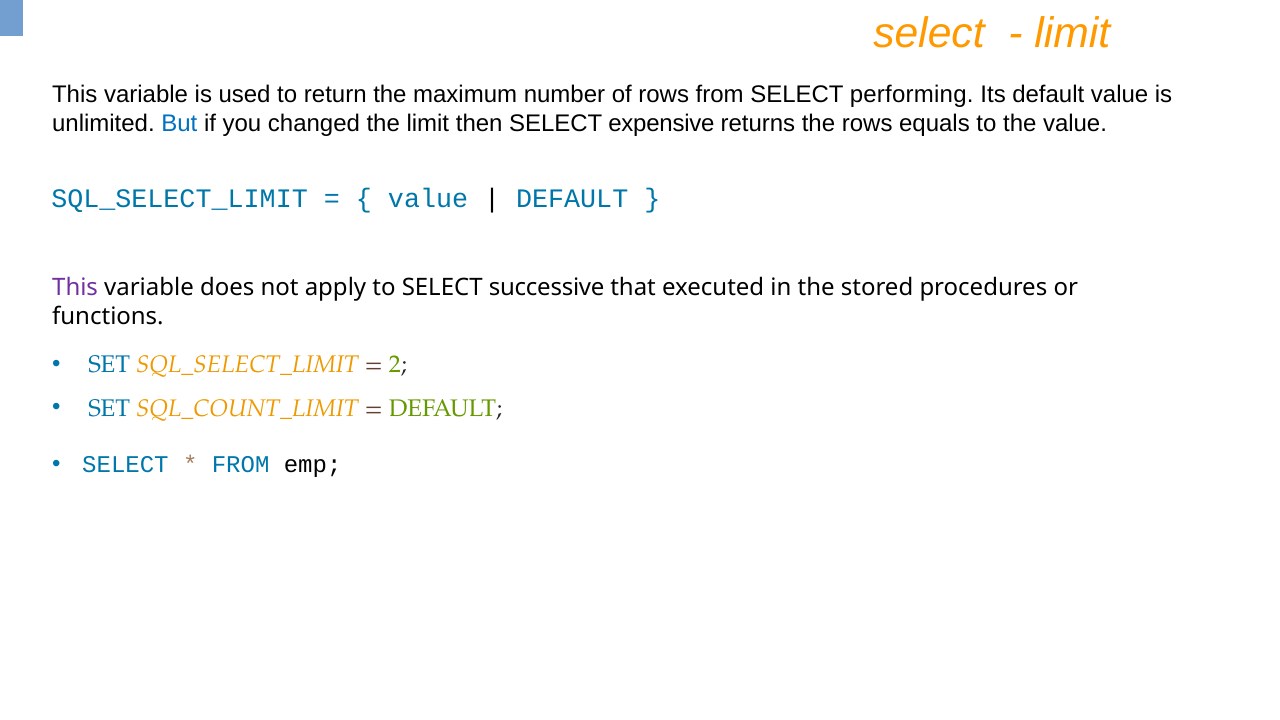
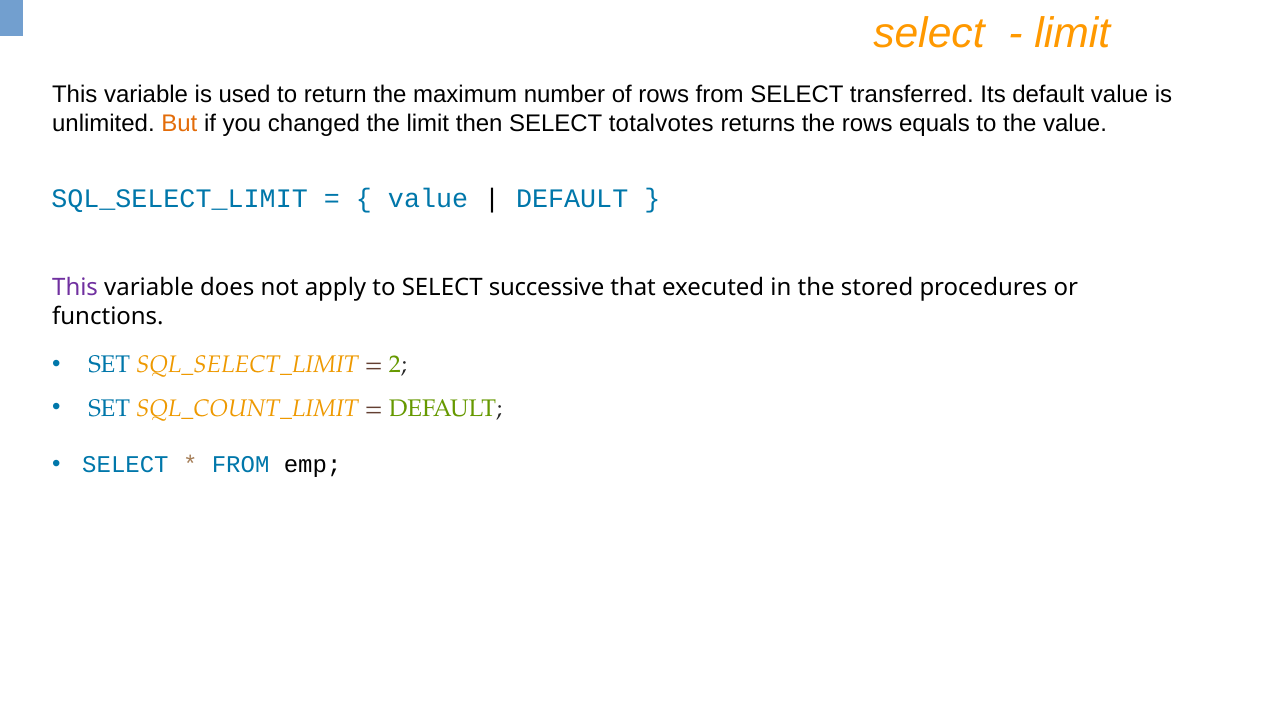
performing: performing -> transferred
But colour: blue -> orange
expensive: expensive -> totalvotes
